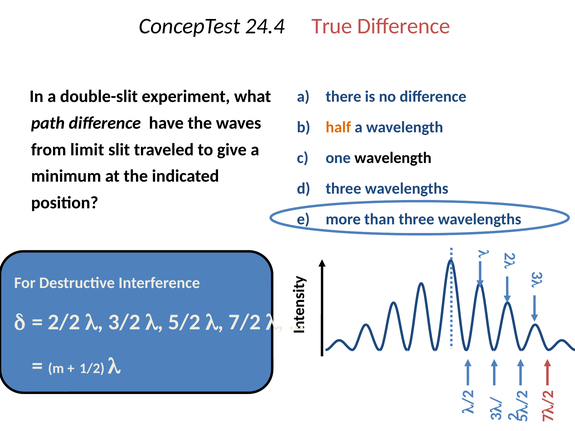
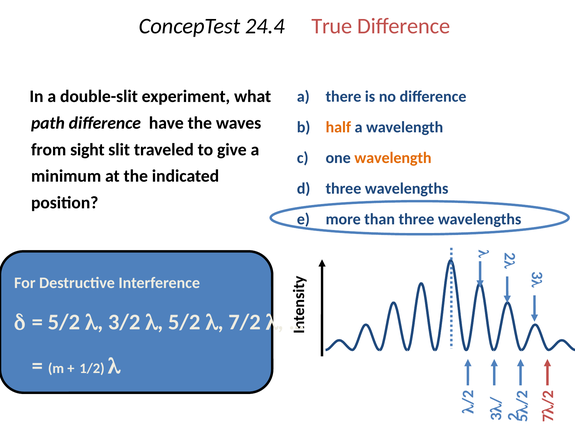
limit: limit -> sight
wavelength at (393, 158) colour: black -> orange
2/2 at (64, 322): 2/2 -> 5/2
